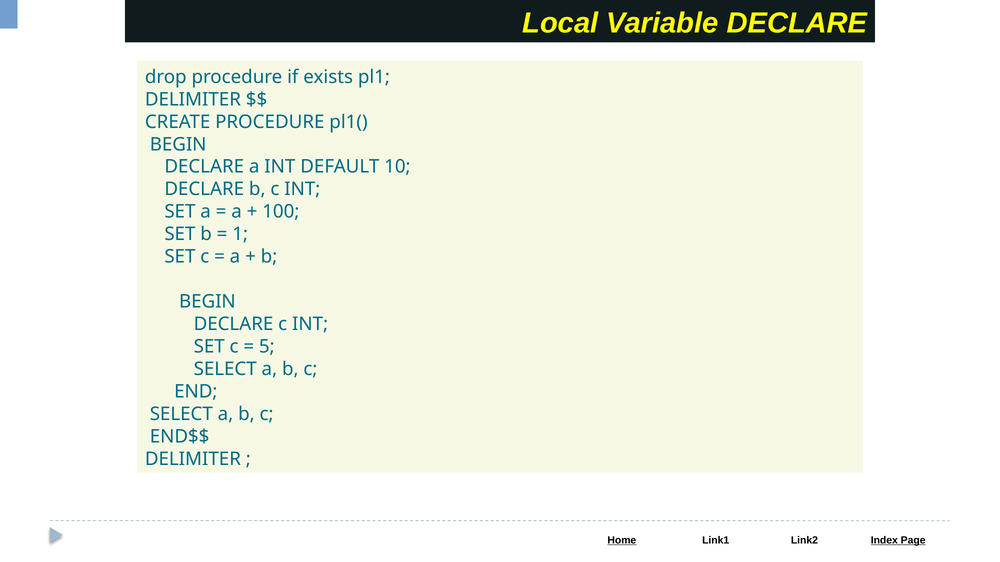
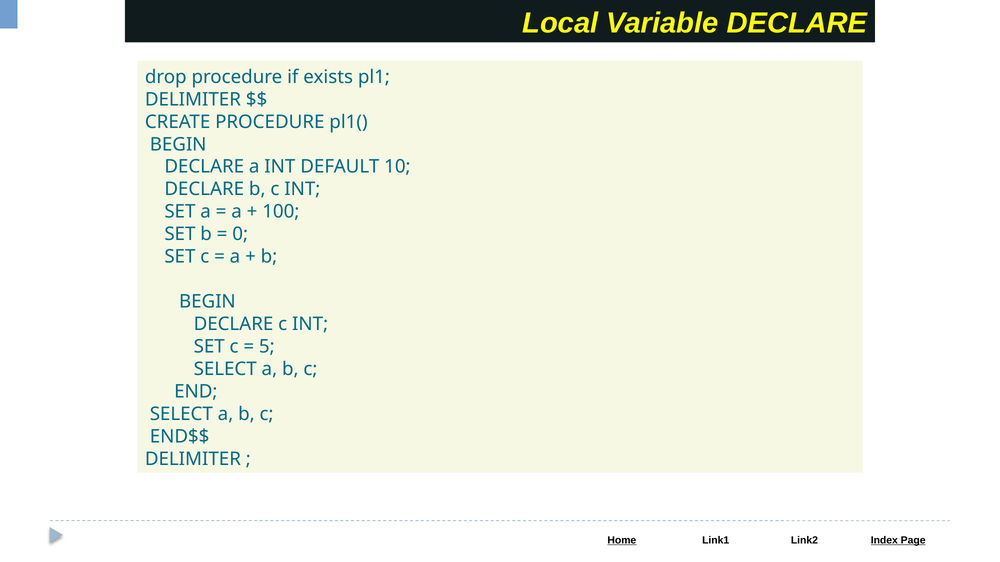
1: 1 -> 0
